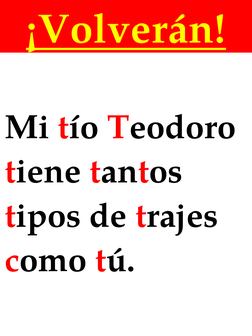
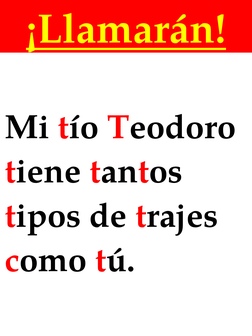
¡Volverán: ¡Volverán -> ¡Llamarán
